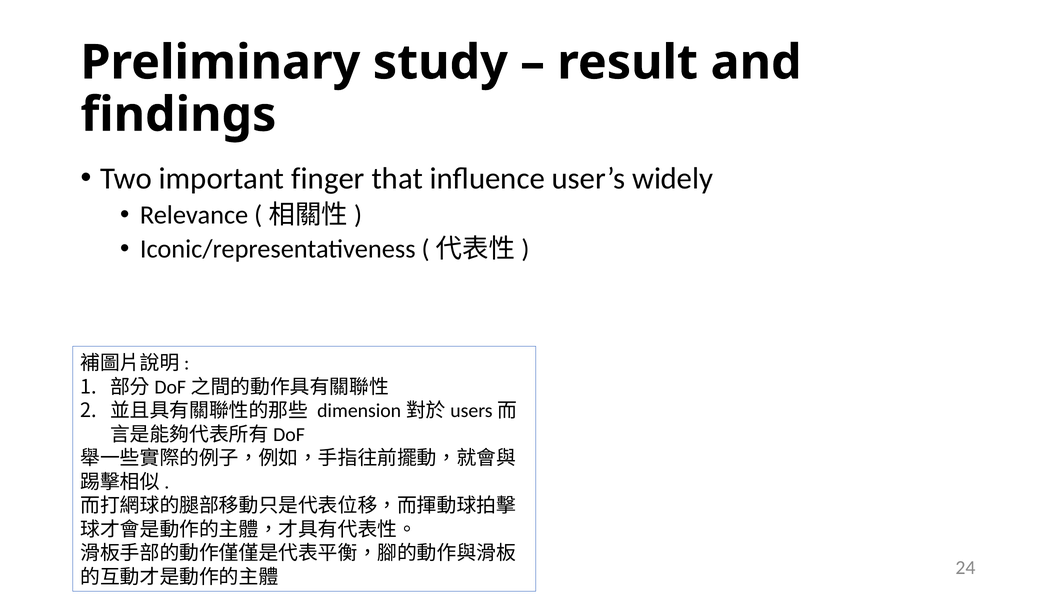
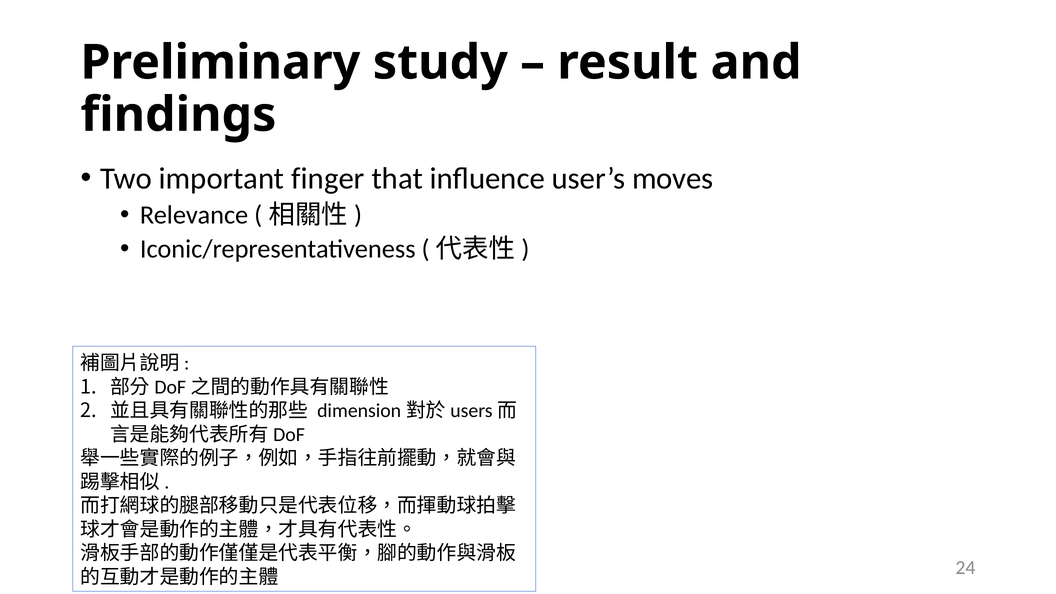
widely: widely -> moves
